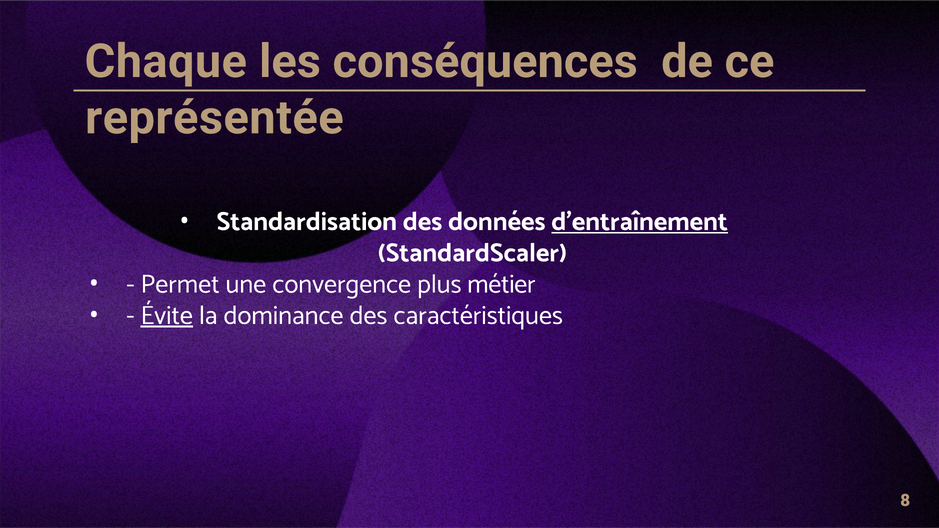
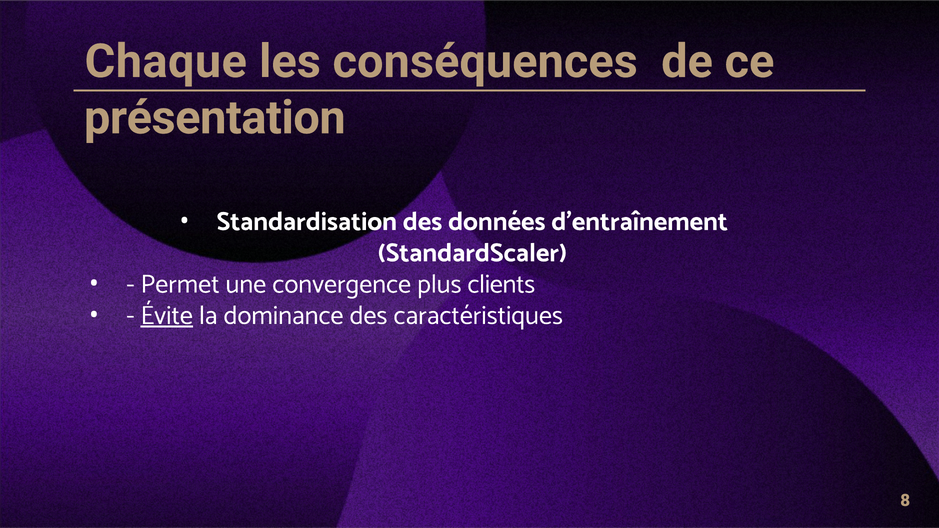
représentée: représentée -> présentation
d’entraînement underline: present -> none
métier: métier -> clients
